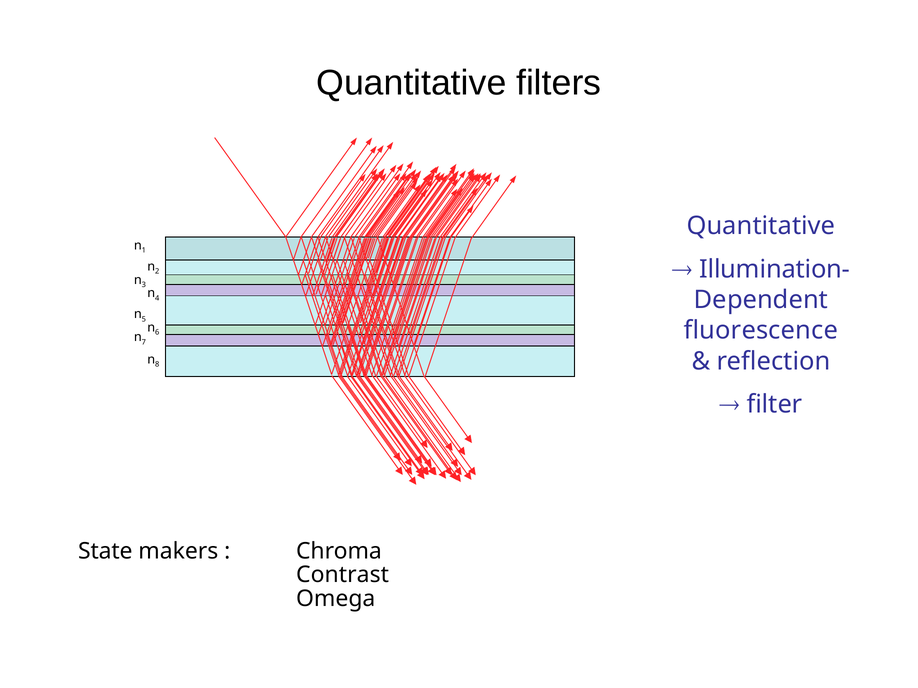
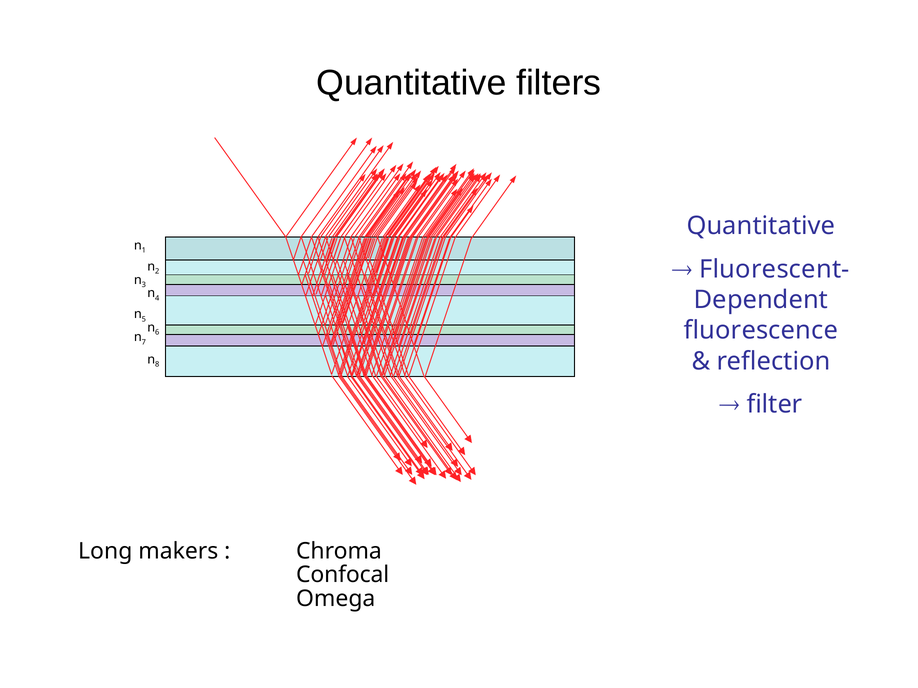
Illumination-: Illumination- -> Fluorescent-
State: State -> Long
Contrast: Contrast -> Confocal
